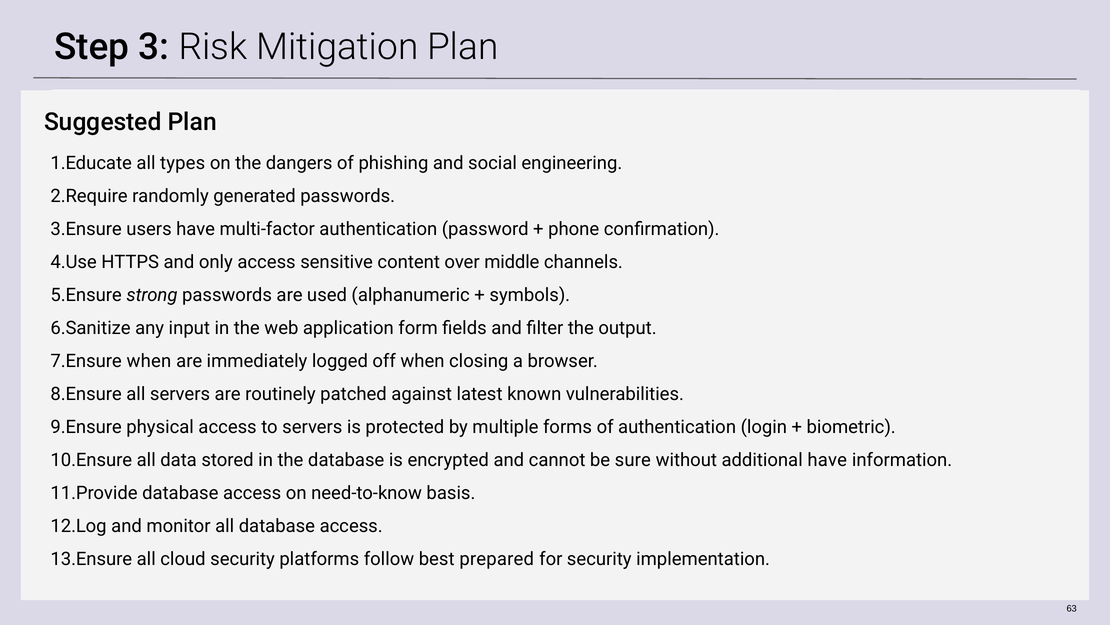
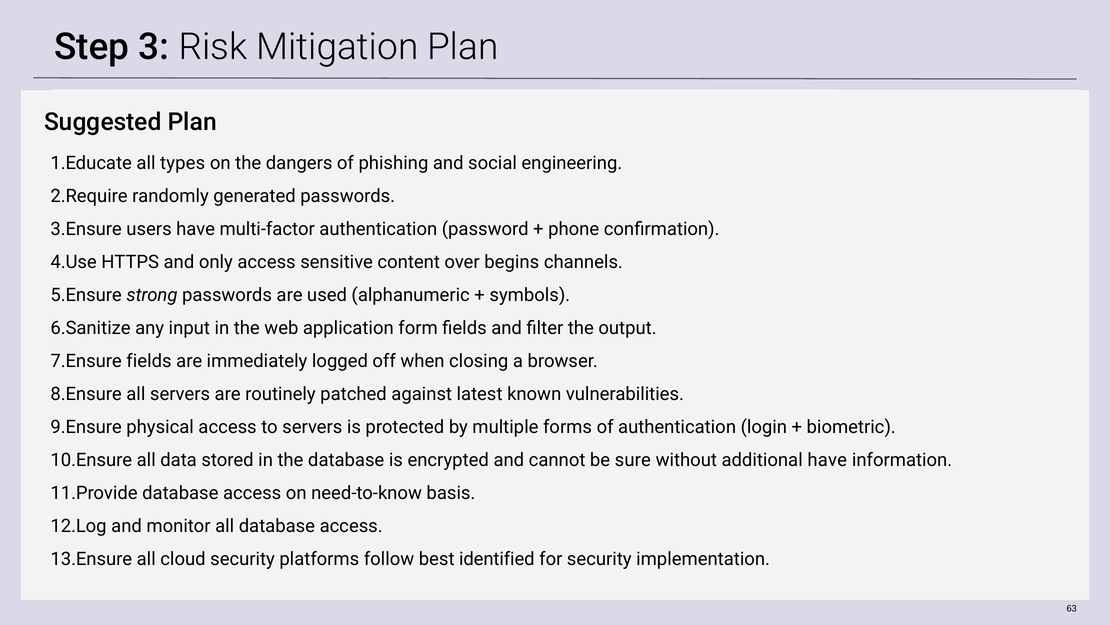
middle: middle -> begins
when at (149, 361): when -> fields
prepared: prepared -> identified
